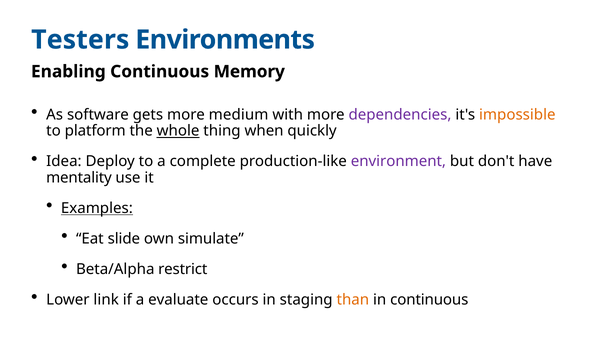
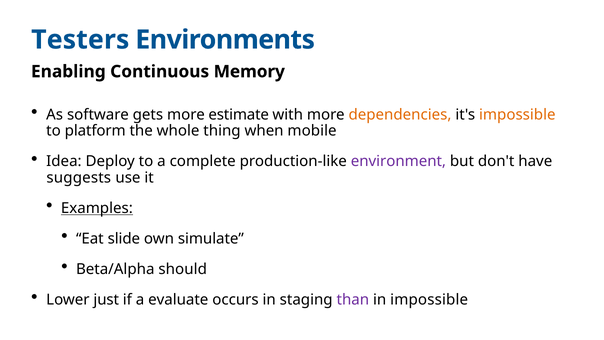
medium: medium -> estimate
dependencies colour: purple -> orange
whole underline: present -> none
quickly: quickly -> mobile
mentality: mentality -> suggests
restrict: restrict -> should
link: link -> just
than colour: orange -> purple
in continuous: continuous -> impossible
